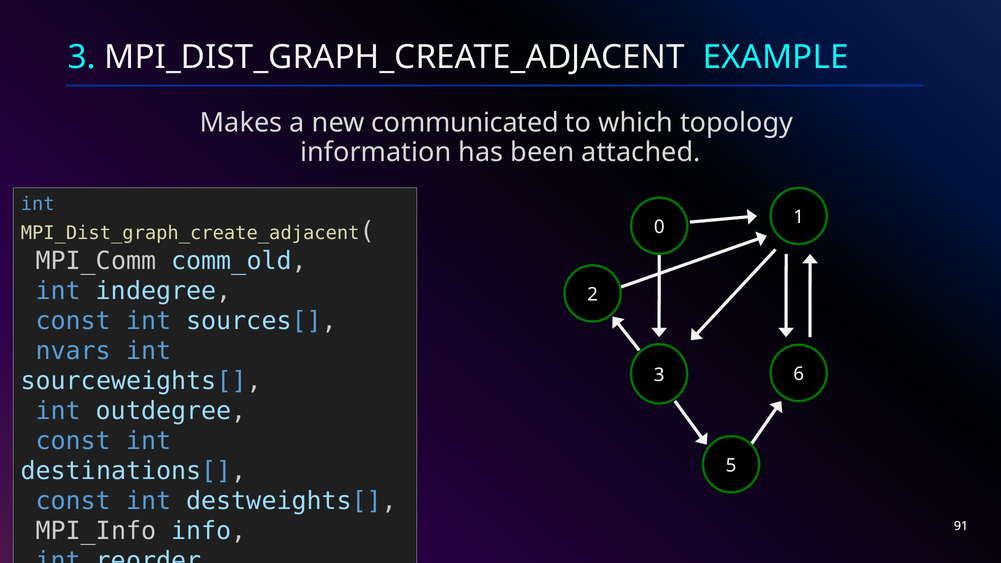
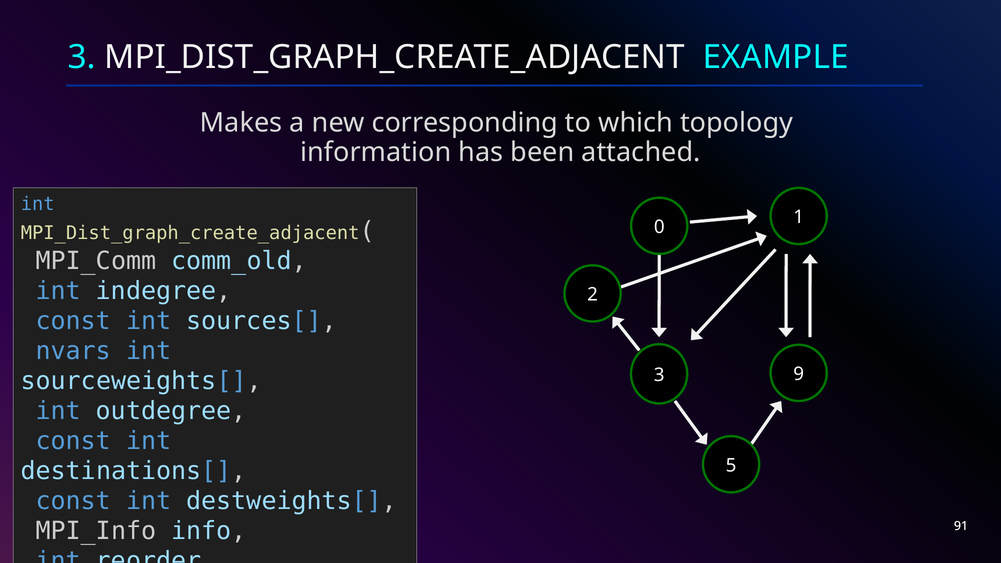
communicated: communicated -> corresponding
6: 6 -> 9
